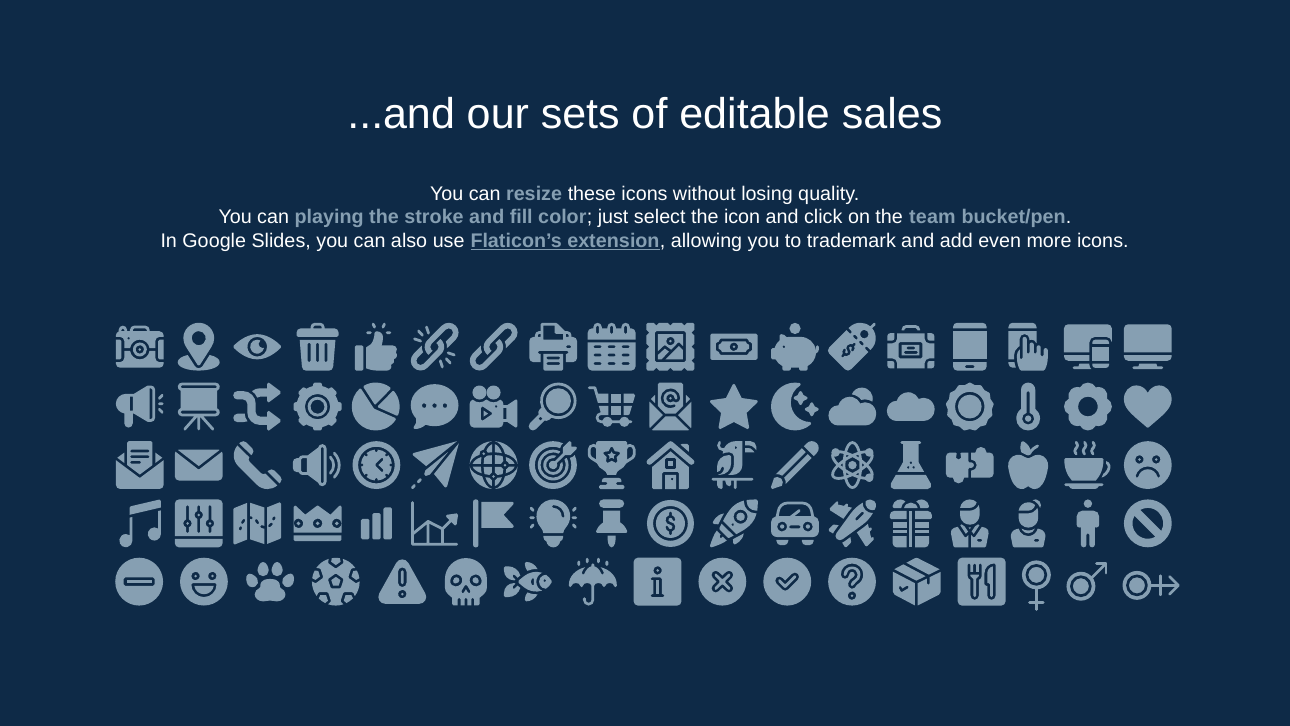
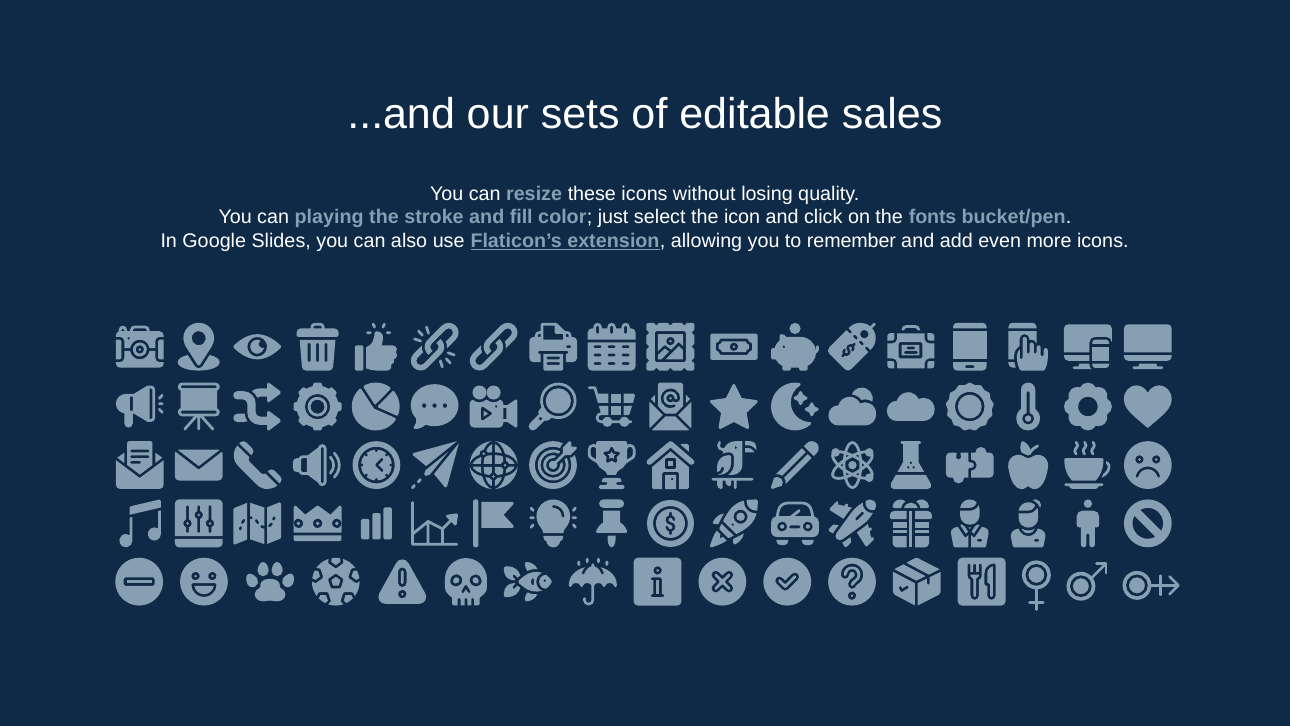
team: team -> fonts
trademark: trademark -> remember
